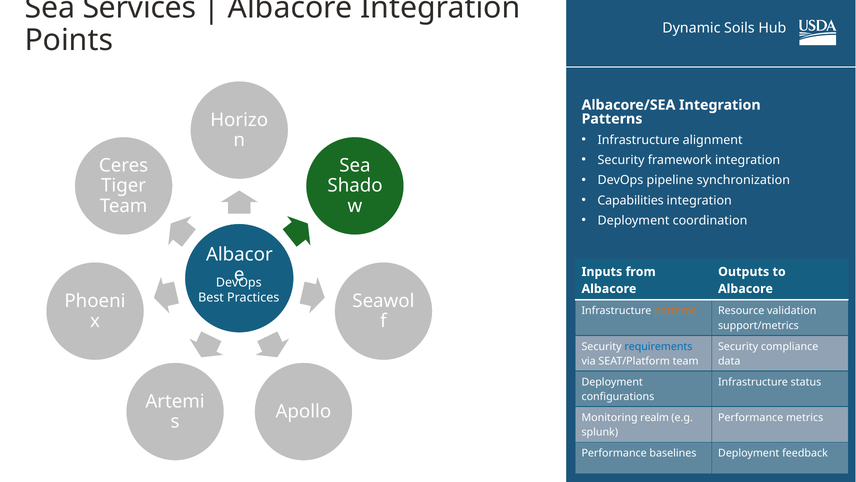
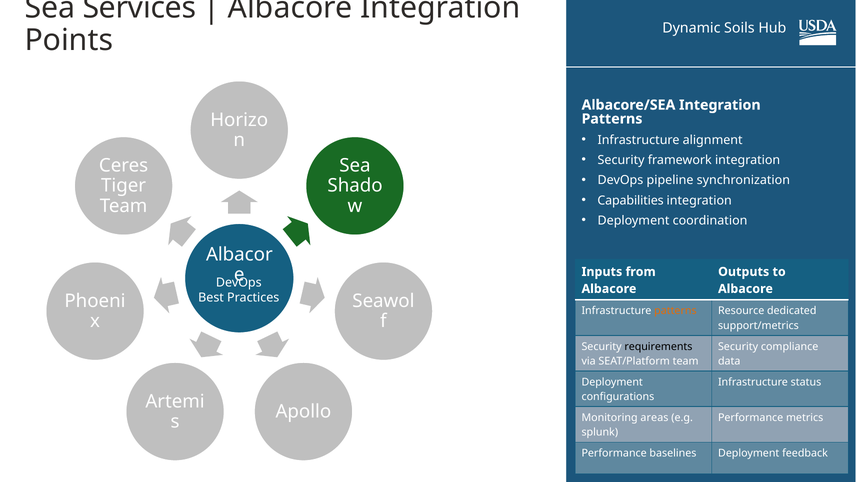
validation: validation -> dedicated
requirements colour: blue -> black
realm: realm -> areas
